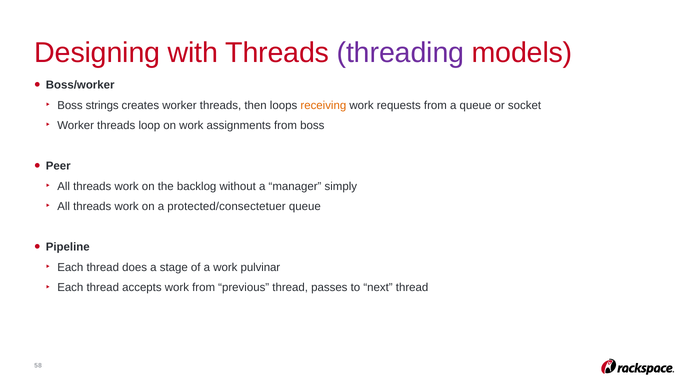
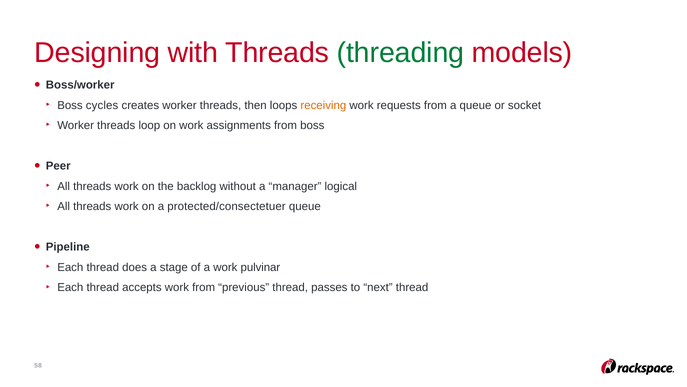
threading colour: purple -> green
strings: strings -> cycles
simply: simply -> logical
